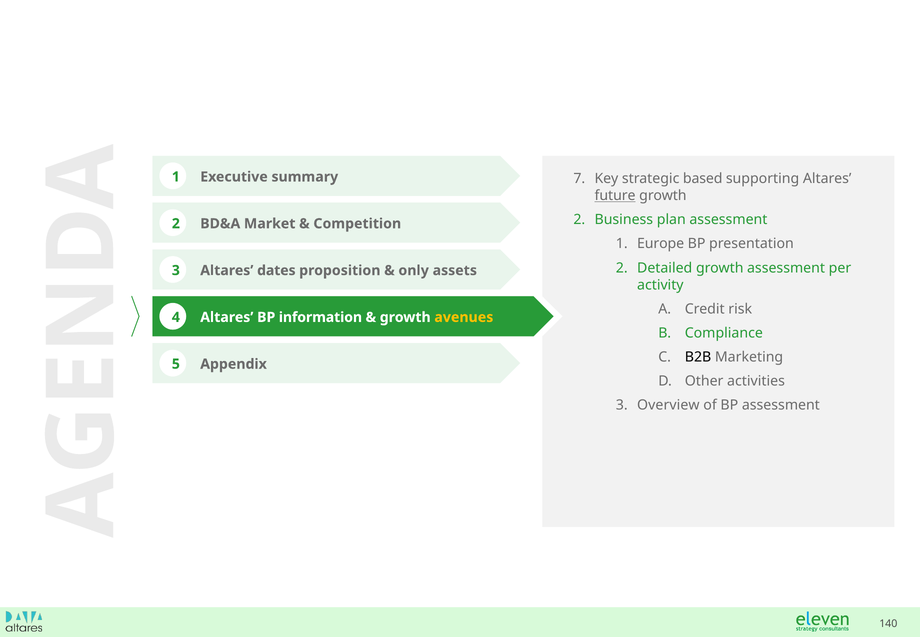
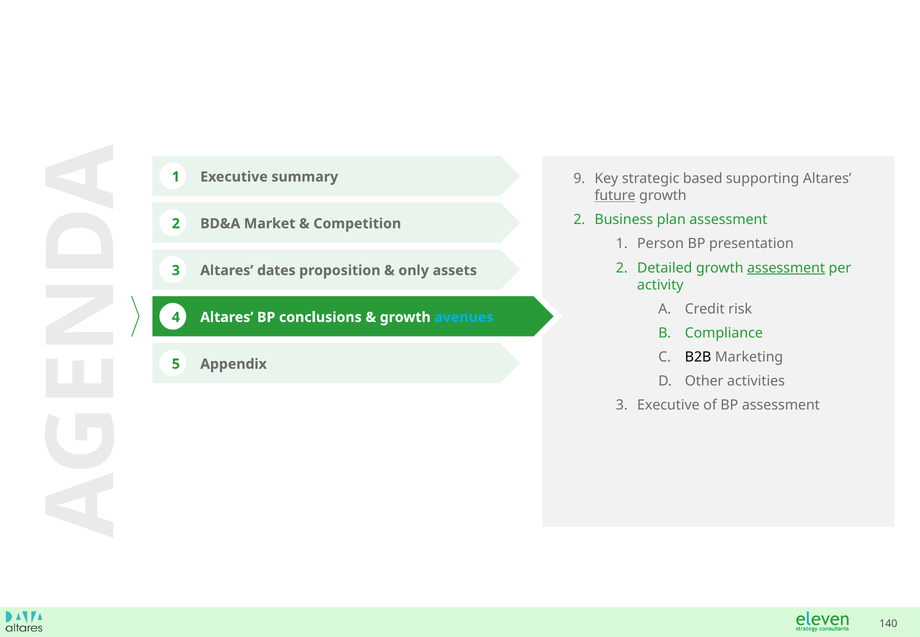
7: 7 -> 9
Europe: Europe -> Person
assessment at (786, 268) underline: none -> present
information: information -> conclusions
avenues colour: yellow -> light blue
3 Overview: Overview -> Executive
